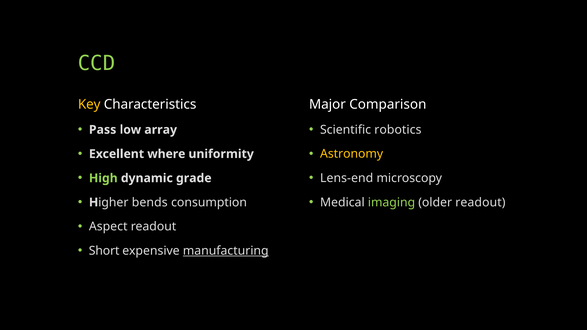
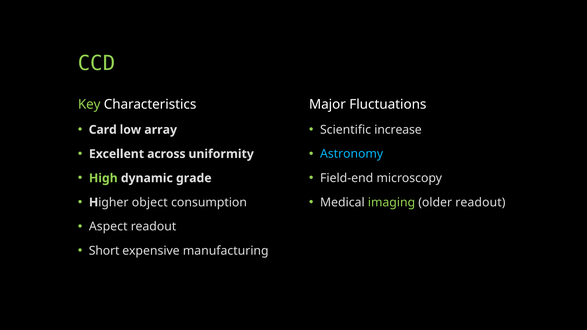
Key colour: yellow -> light green
Comparison: Comparison -> Fluctuations
Pass: Pass -> Card
robotics: robotics -> increase
where: where -> across
Astronomy colour: yellow -> light blue
Lens-end: Lens-end -> Field-end
bends: bends -> object
manufacturing underline: present -> none
